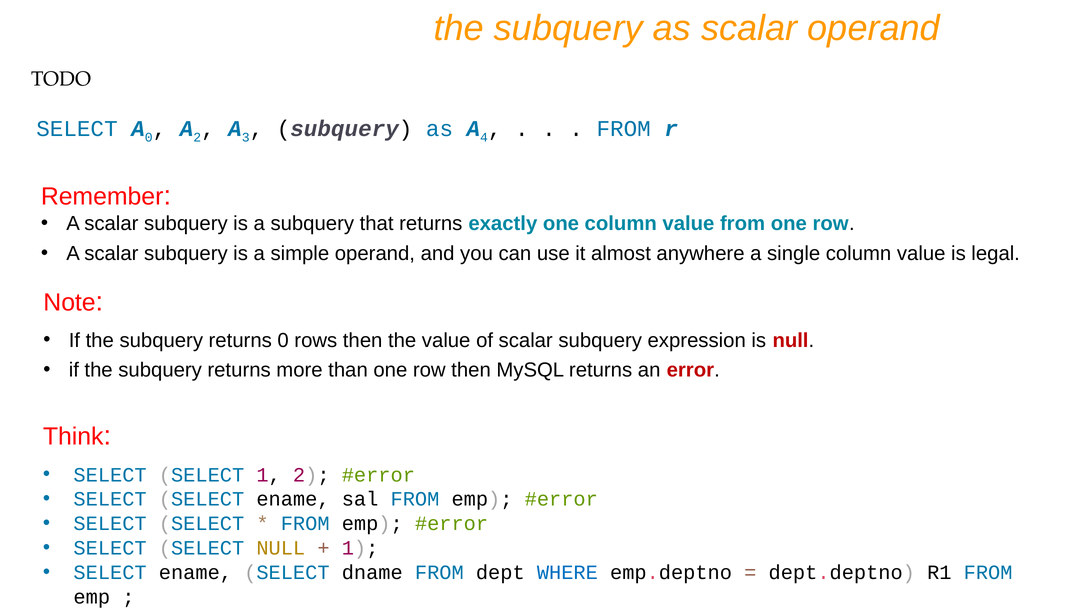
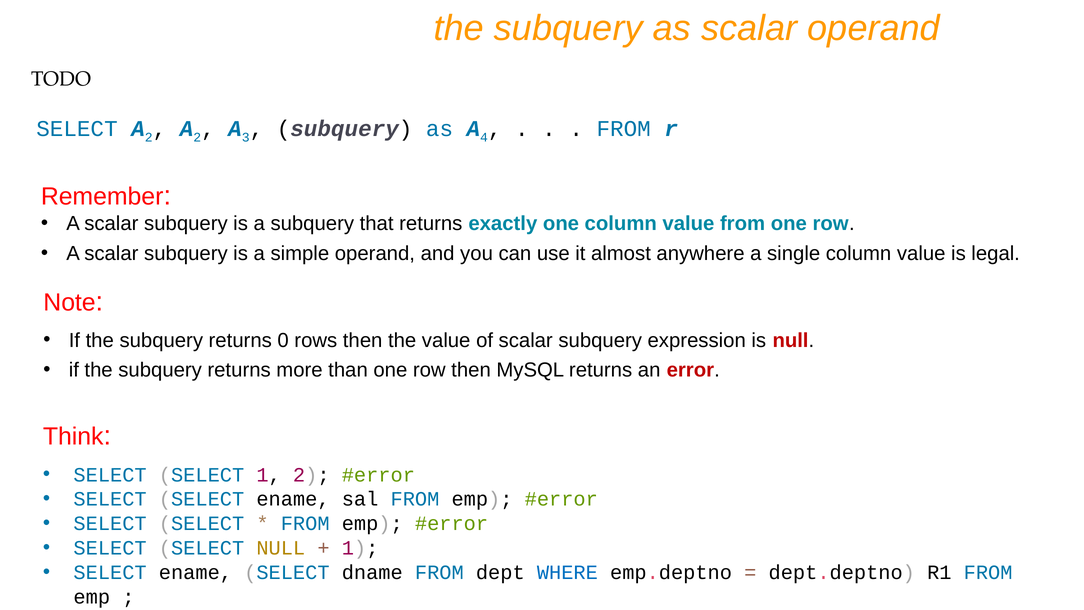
SELECT A 0: 0 -> 2
